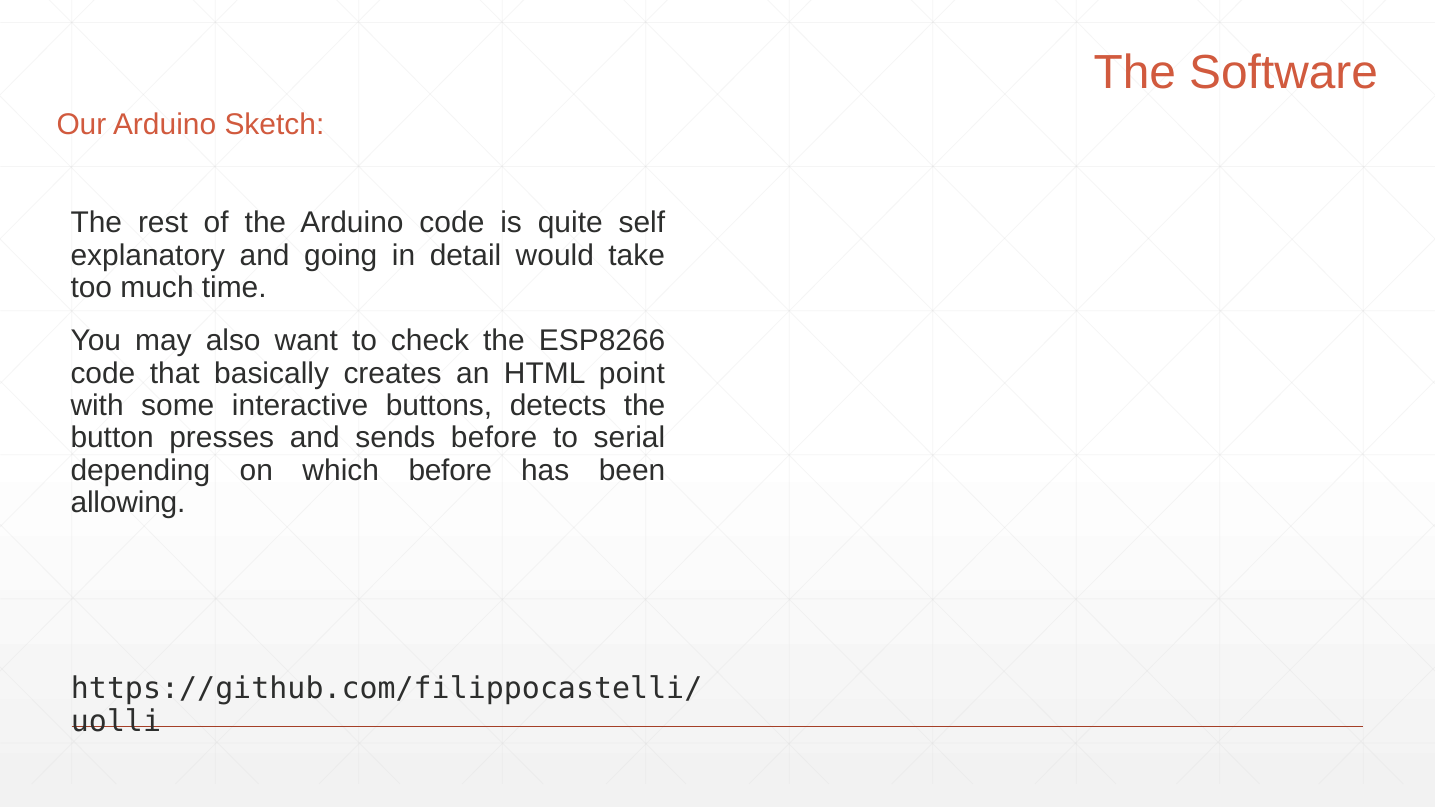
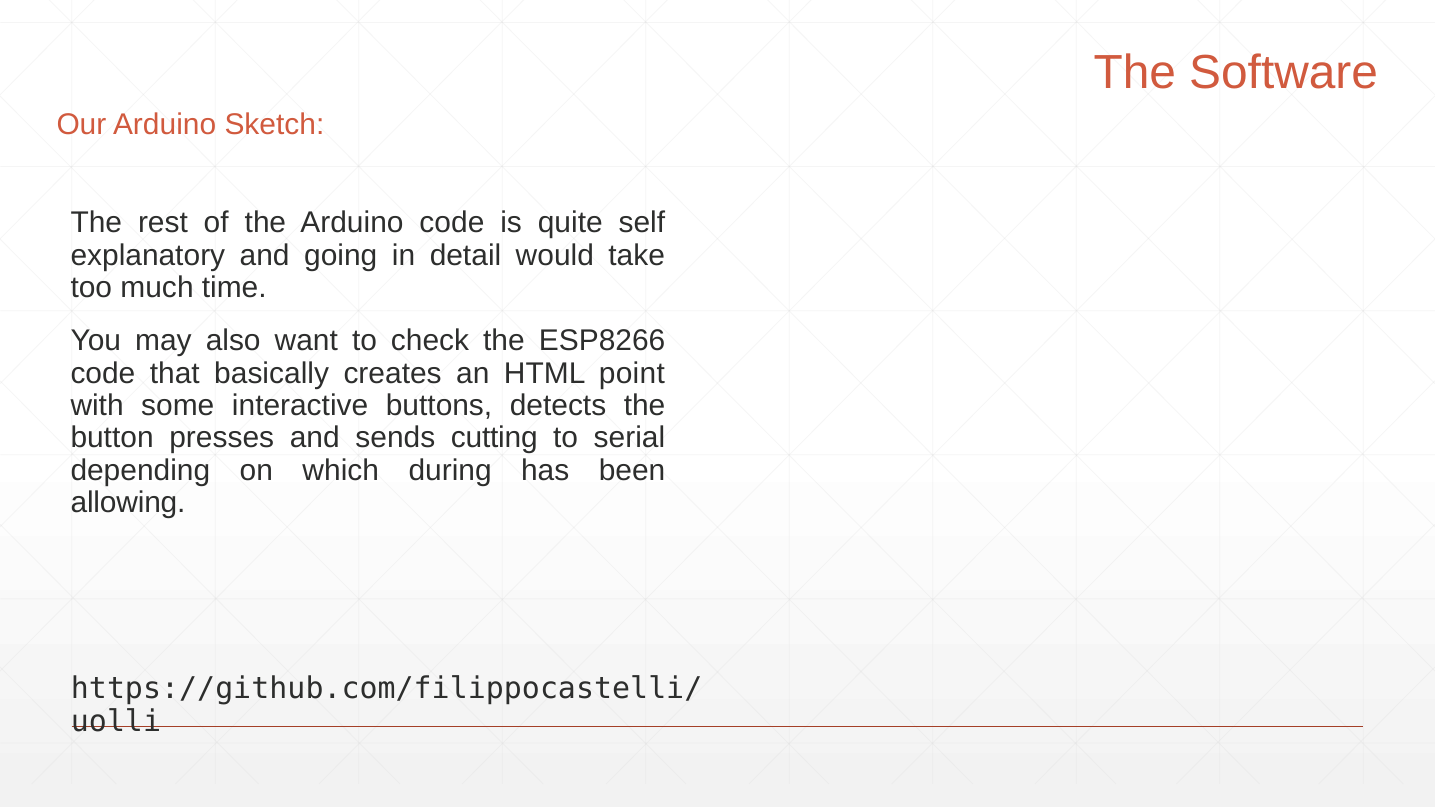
sends before: before -> cutting
which before: before -> during
